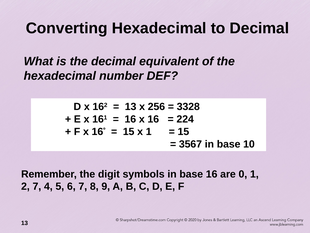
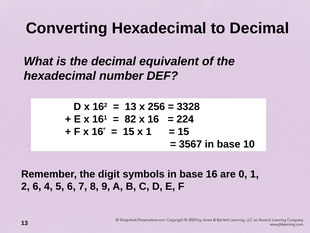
16 at (130, 119): 16 -> 82
2 7: 7 -> 6
